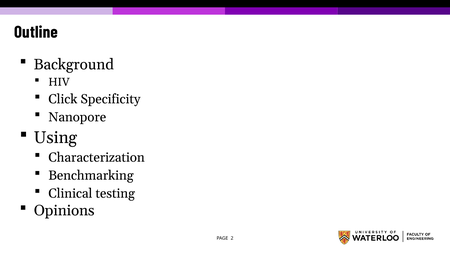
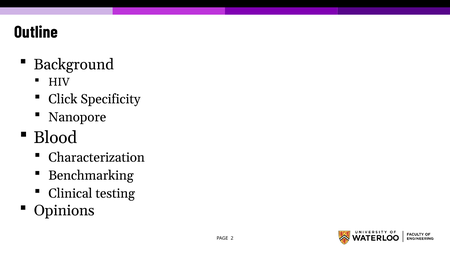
Using: Using -> Blood
